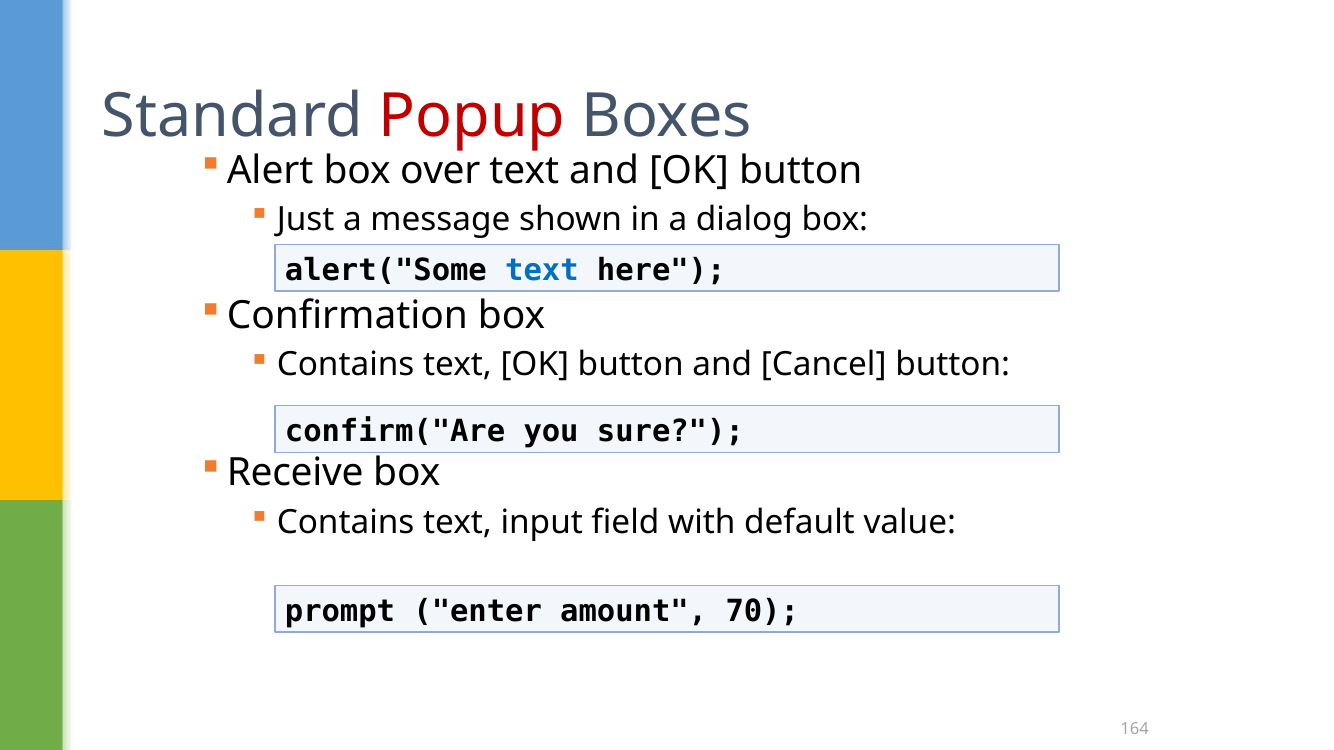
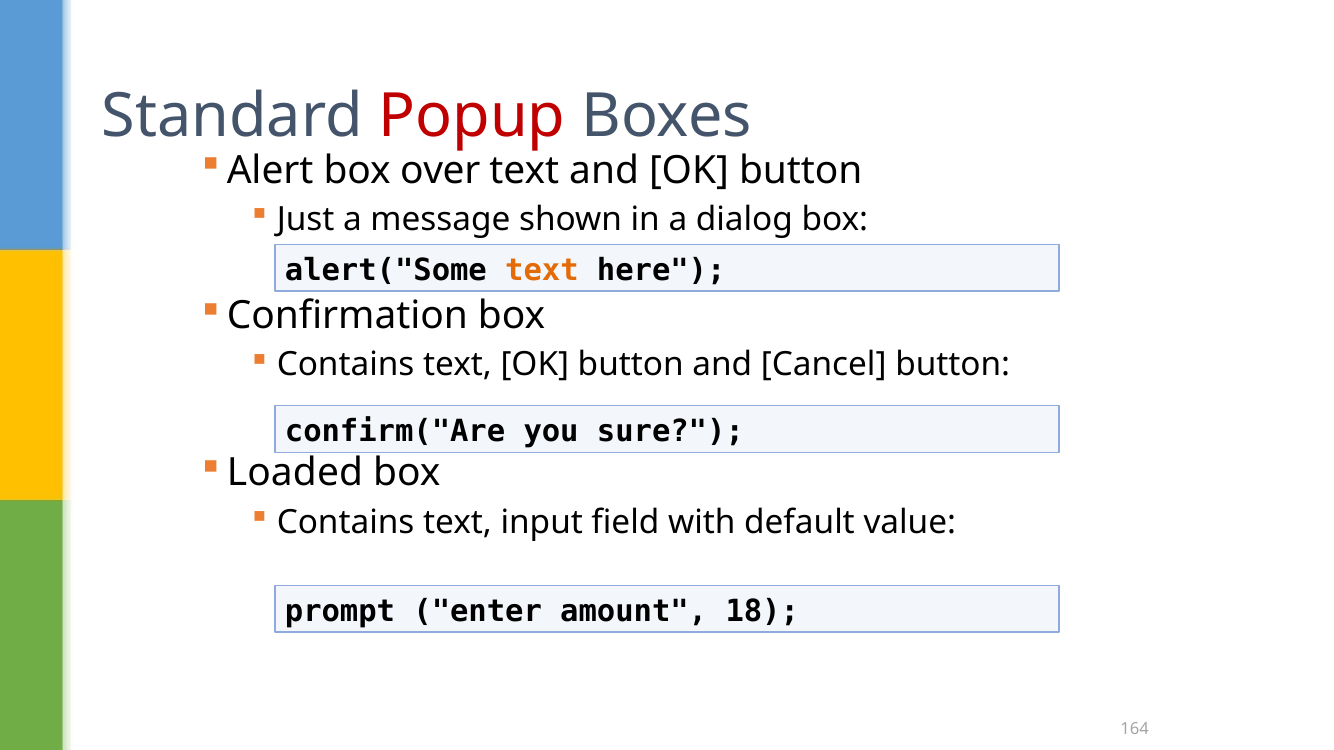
text at (542, 270) colour: blue -> orange
Receive: Receive -> Loaded
70: 70 -> 18
